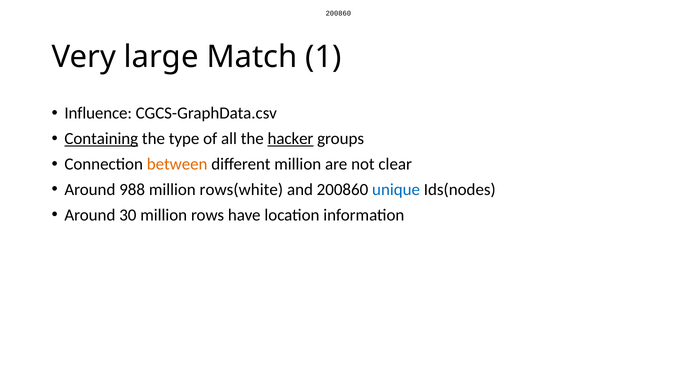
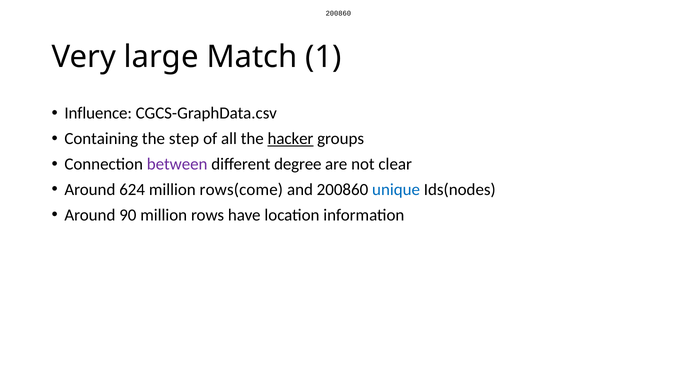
Containing underline: present -> none
type: type -> step
between colour: orange -> purple
different million: million -> degree
988: 988 -> 624
rows(white: rows(white -> rows(come
30: 30 -> 90
